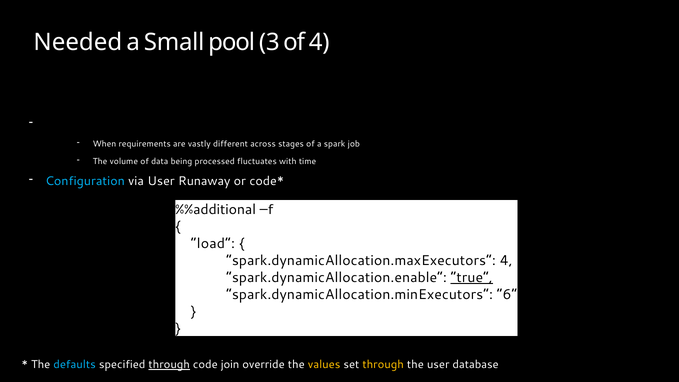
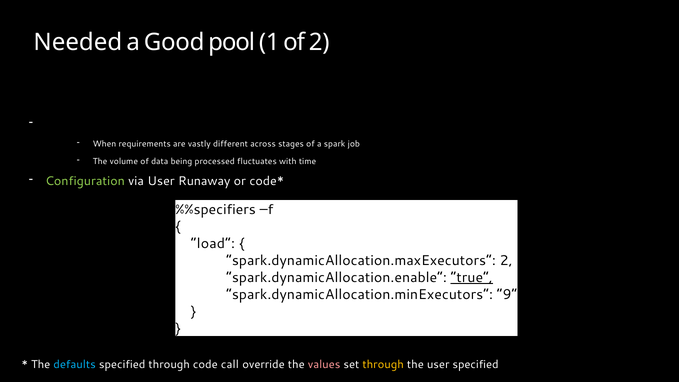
Small: Small -> Good
3: 3 -> 1
of 4: 4 -> 2
Configuration colour: light blue -> light green
%%additional: %%additional -> %%specifiers
spark.dynamicAllocation.maxExecutors 4: 4 -> 2
6: 6 -> 9
through at (169, 364) underline: present -> none
join: join -> call
values colour: yellow -> pink
user database: database -> specified
